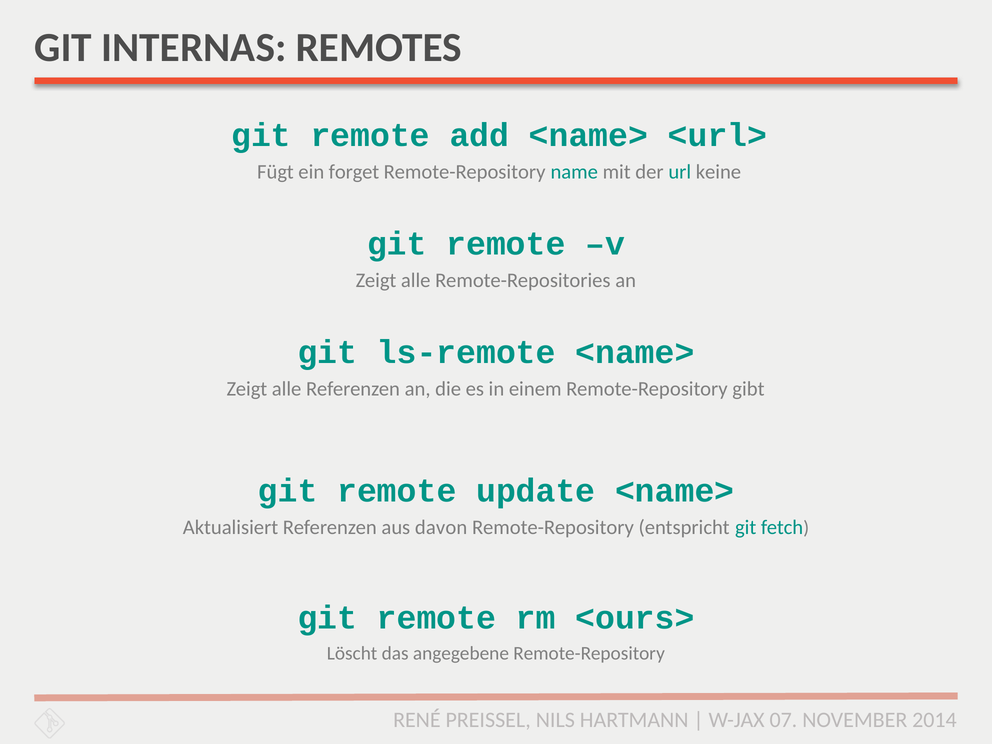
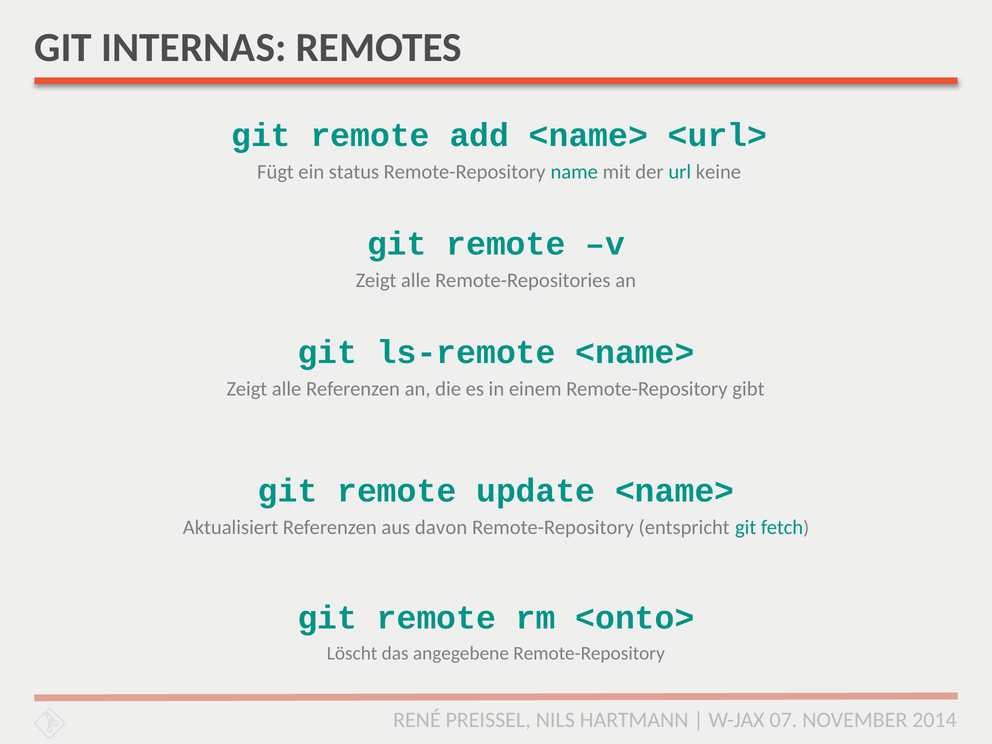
forget: forget -> status
<ours>: <ours> -> <onto>
